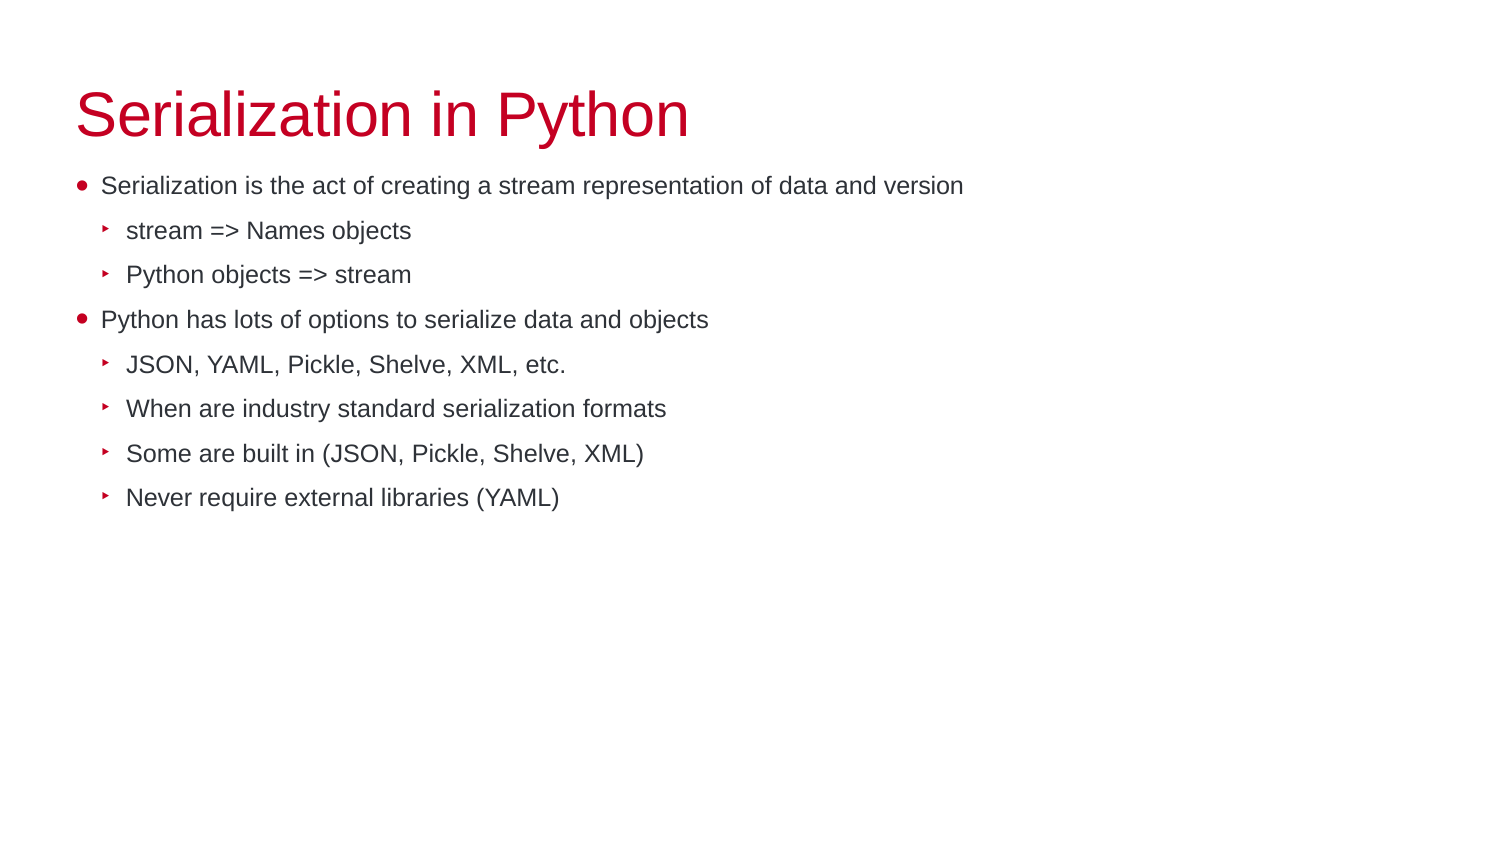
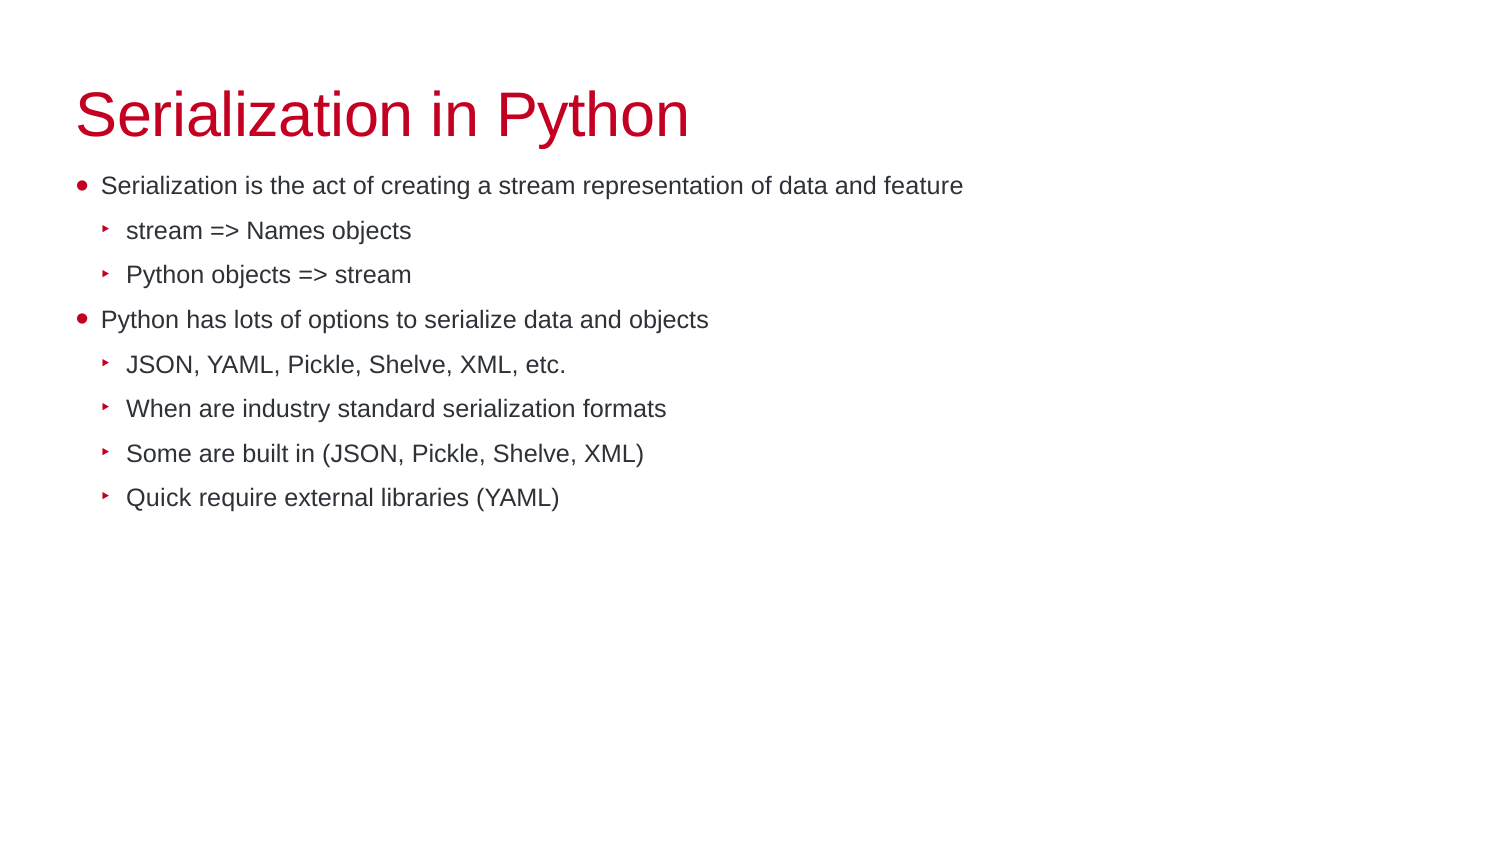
version: version -> feature
Never: Never -> Quick
